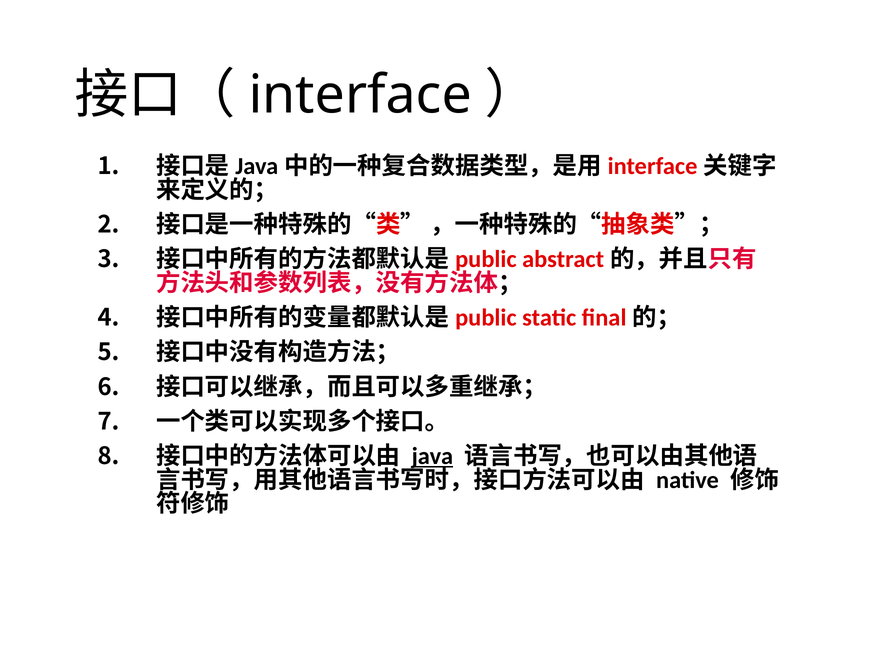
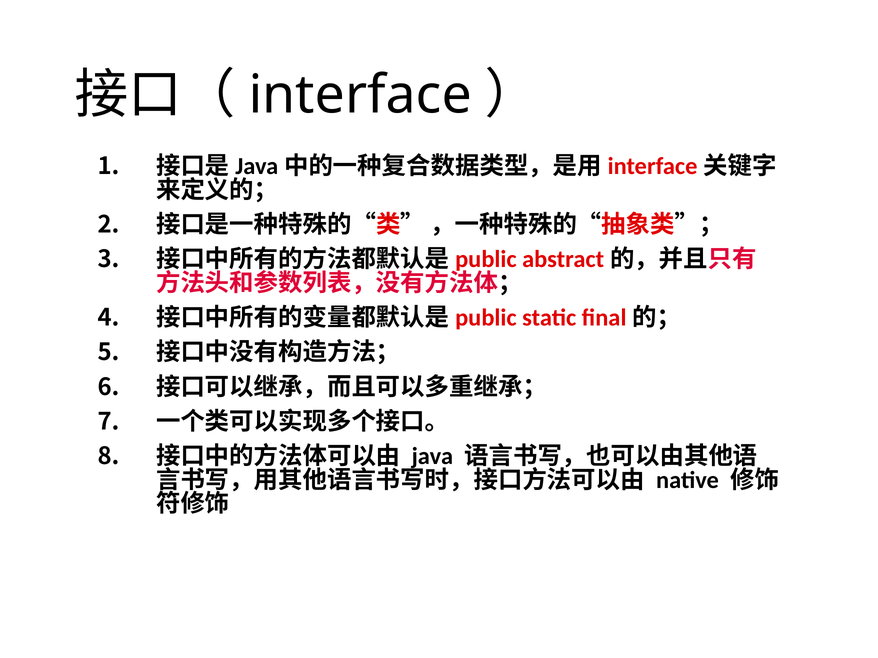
java underline: present -> none
